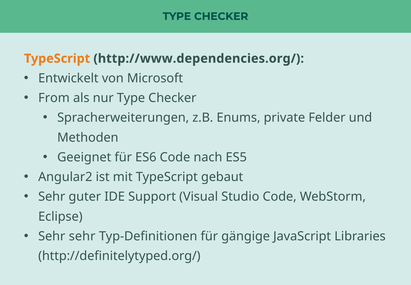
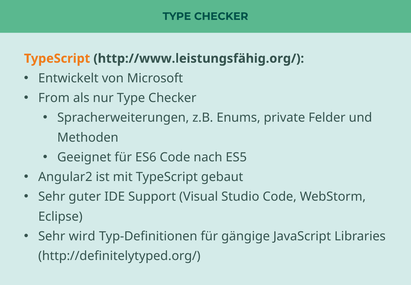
http://www.dependencies.org/: http://www.dependencies.org/ -> http://www.leistungsfähig.org/
Sehr sehr: sehr -> wird
